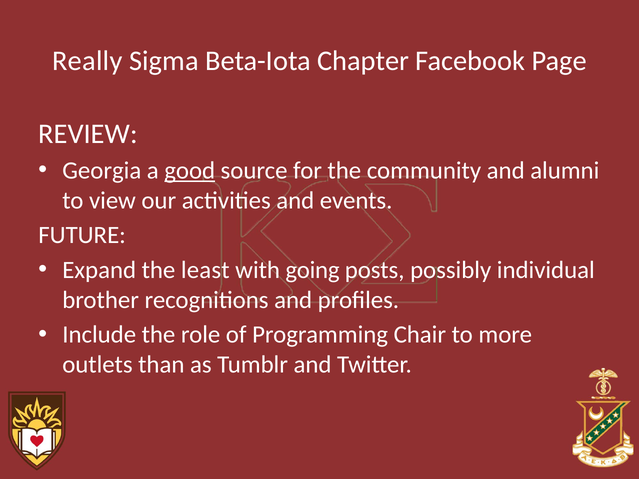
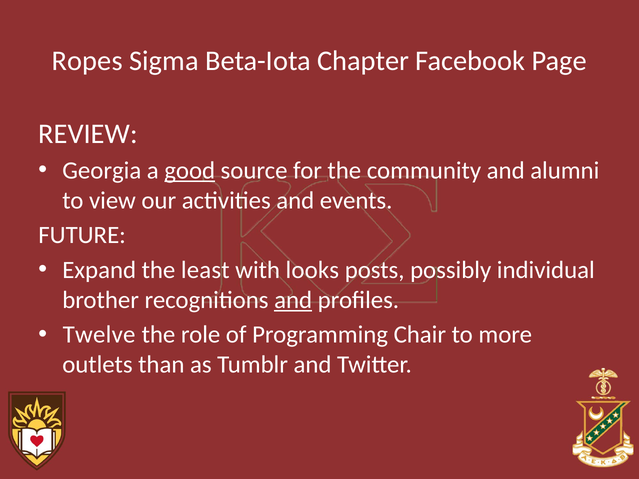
Really: Really -> Ropes
going: going -> looks
and at (293, 300) underline: none -> present
Include: Include -> Twelve
